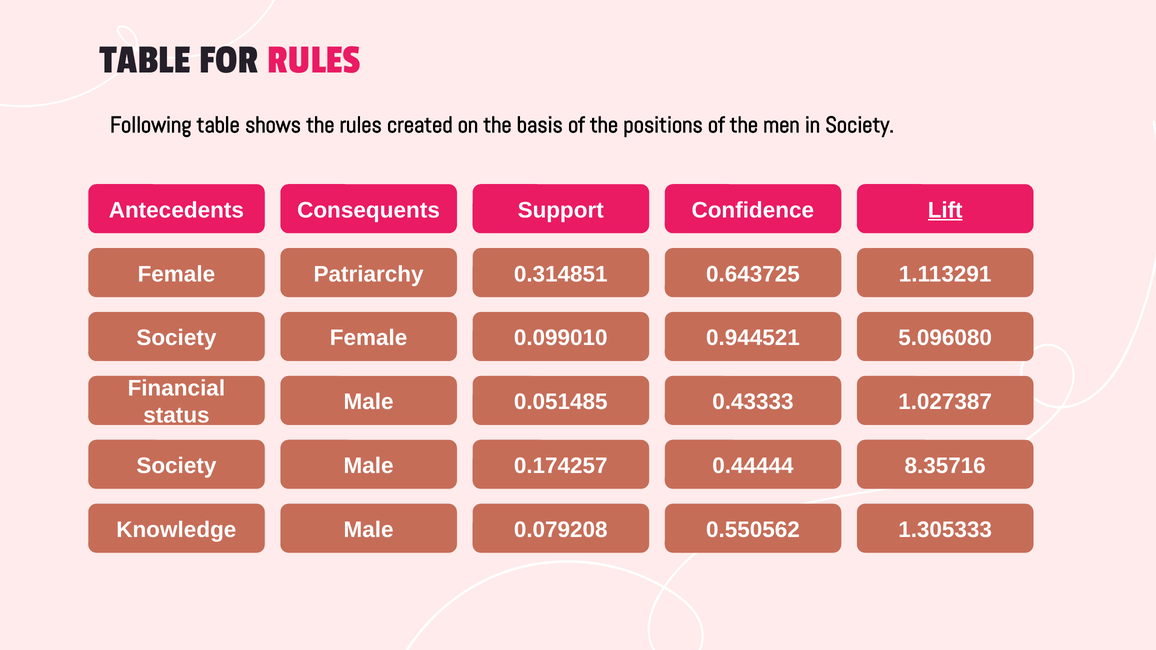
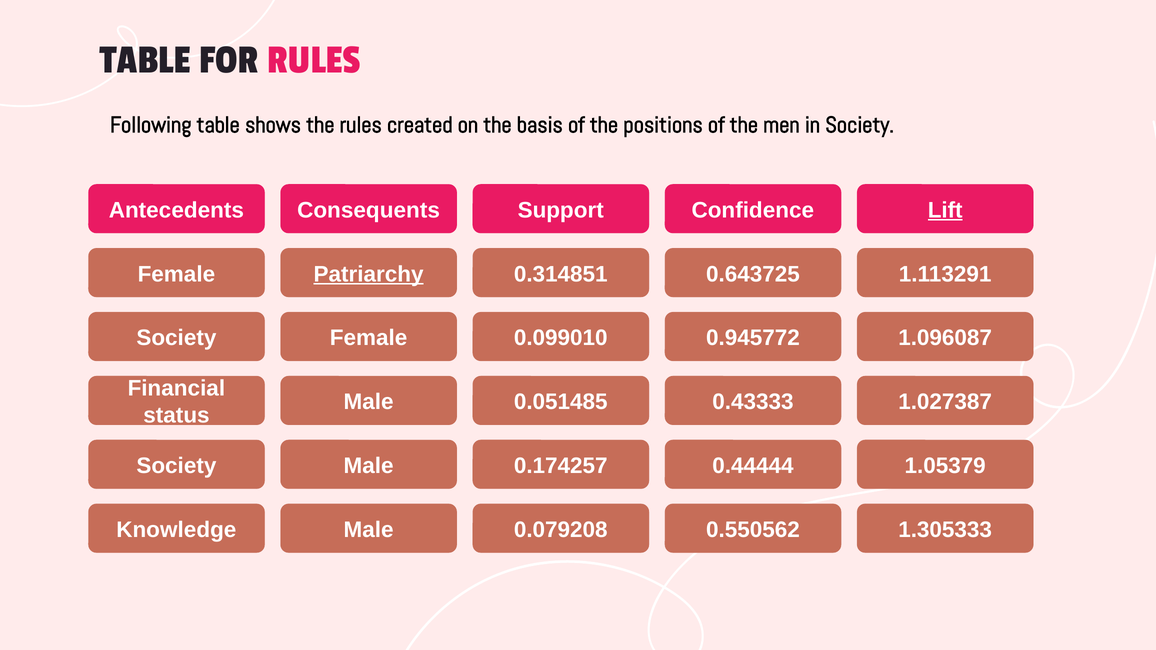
Patriarchy underline: none -> present
0.944521: 0.944521 -> 0.945772
5.096080: 5.096080 -> 1.096087
8.35716: 8.35716 -> 1.05379
